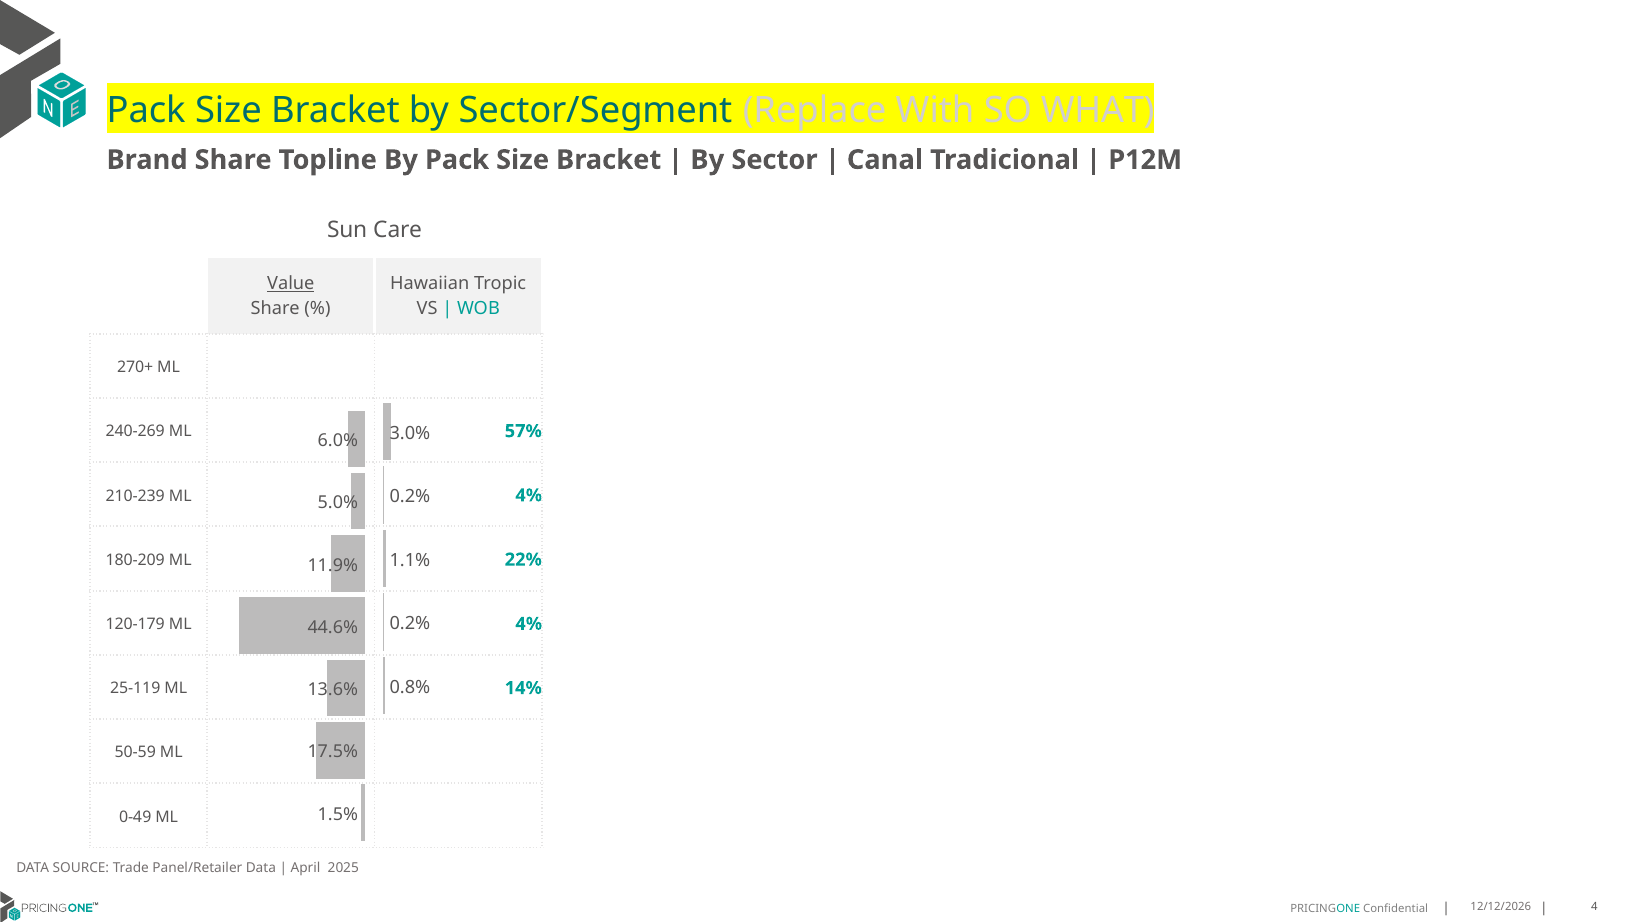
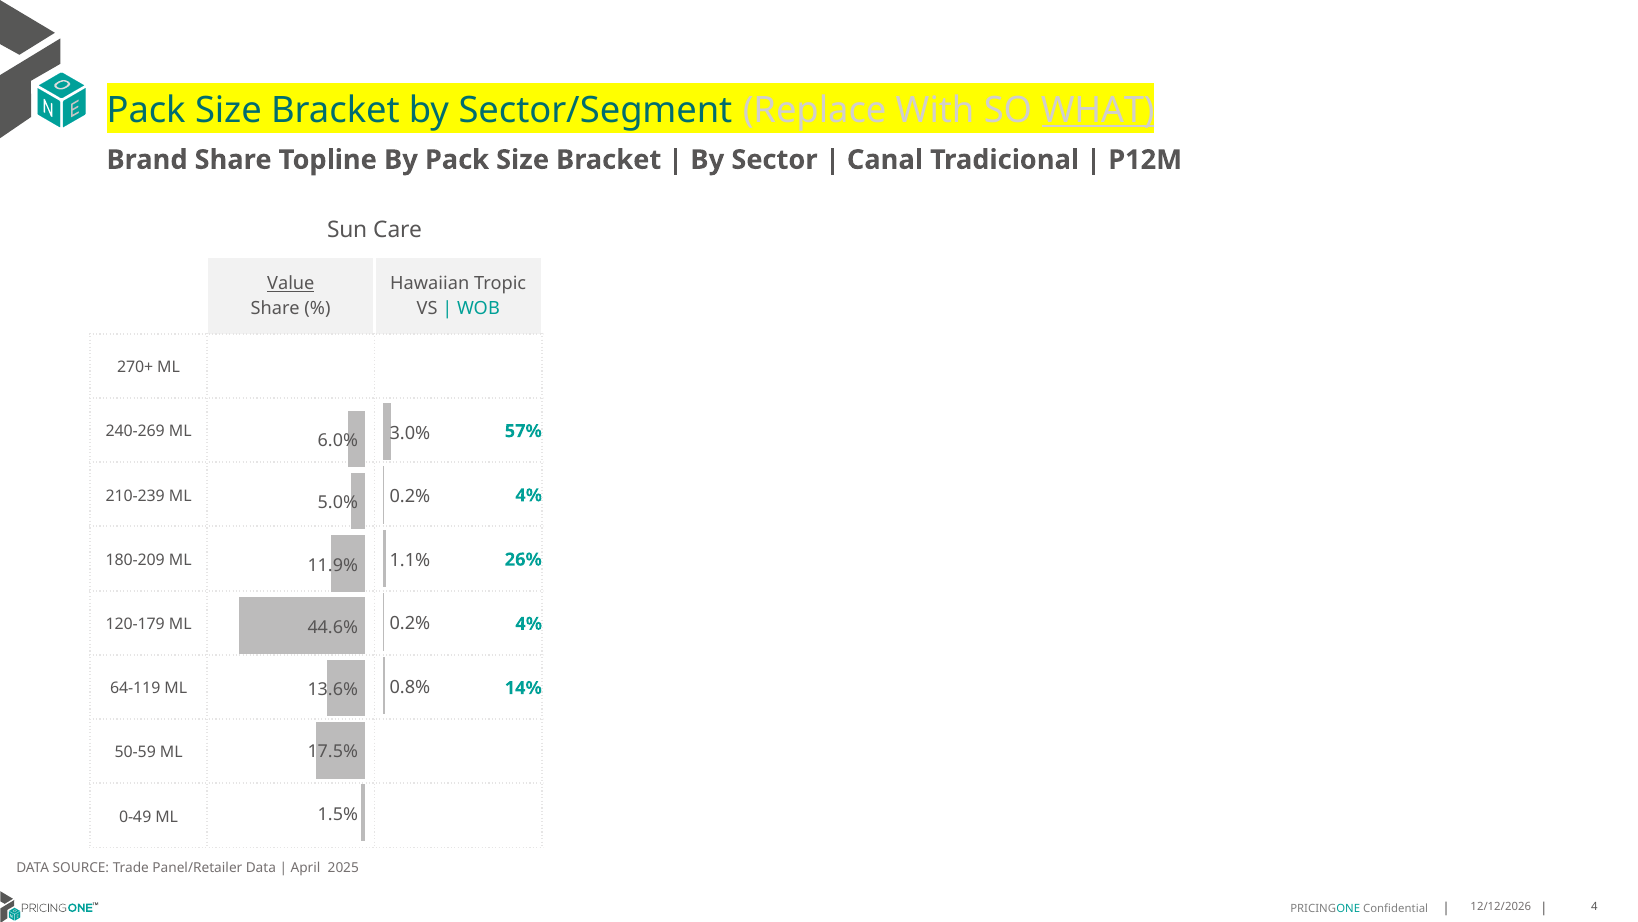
WHAT underline: none -> present
22%: 22% -> 26%
25-119: 25-119 -> 64-119
